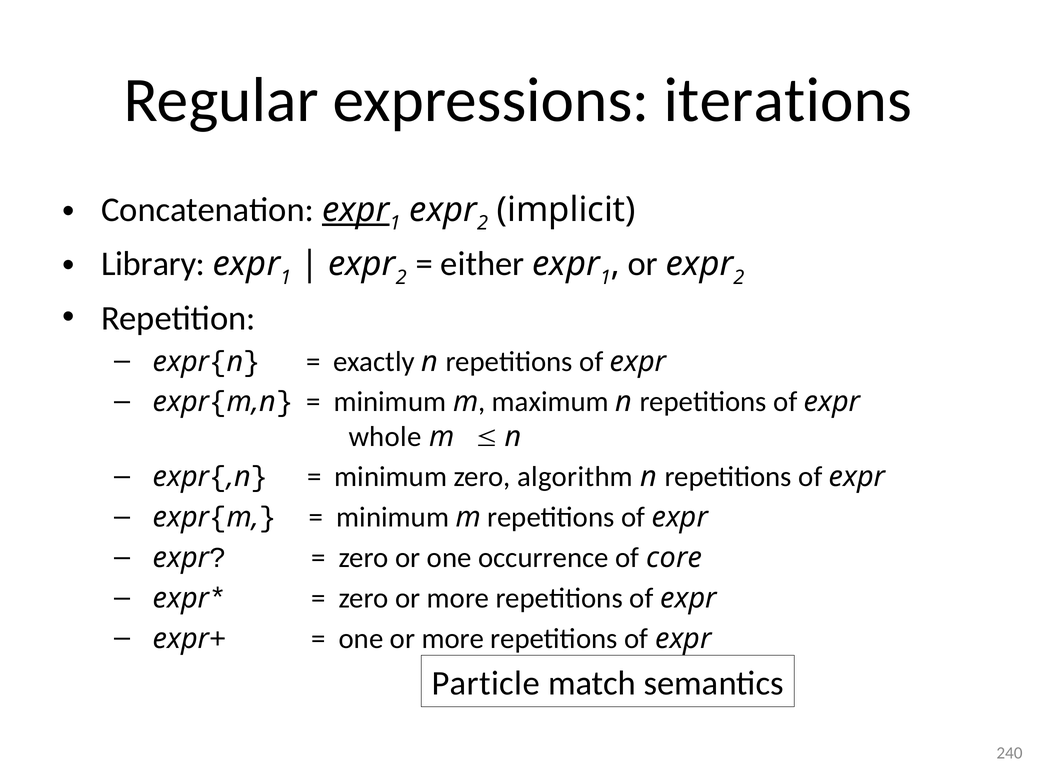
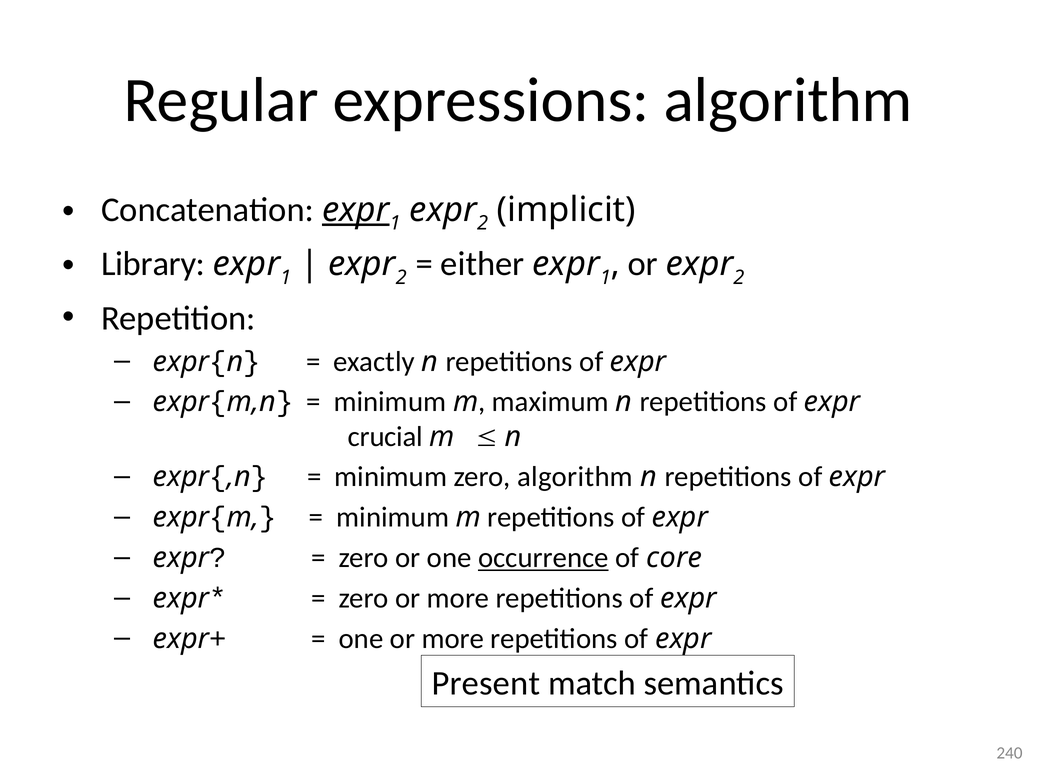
expressions iterations: iterations -> algorithm
whole: whole -> crucial
occurrence underline: none -> present
Particle: Particle -> Present
